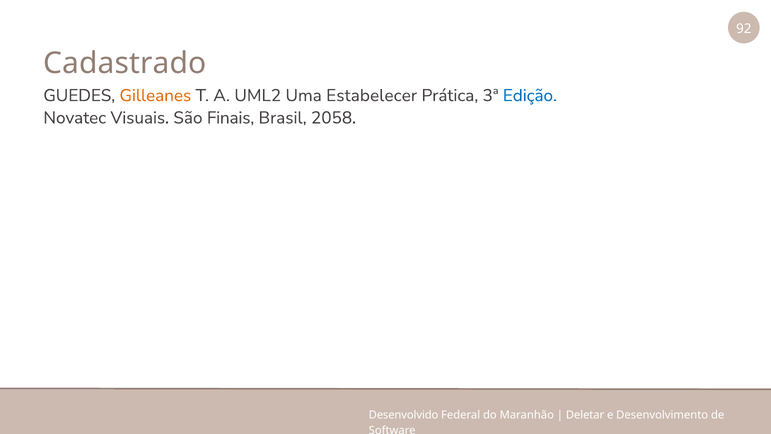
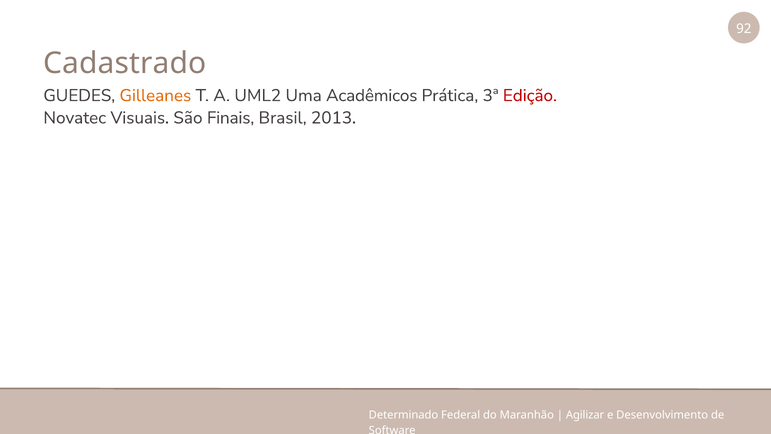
Estabelecer: Estabelecer -> Acadêmicos
Edição colour: blue -> red
2058: 2058 -> 2013
Desenvolvido: Desenvolvido -> Determinado
Deletar: Deletar -> Agilizar
